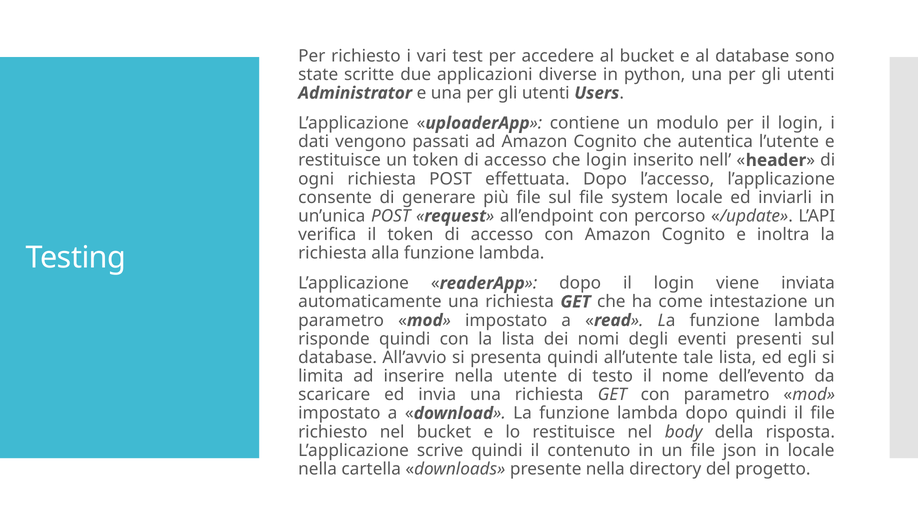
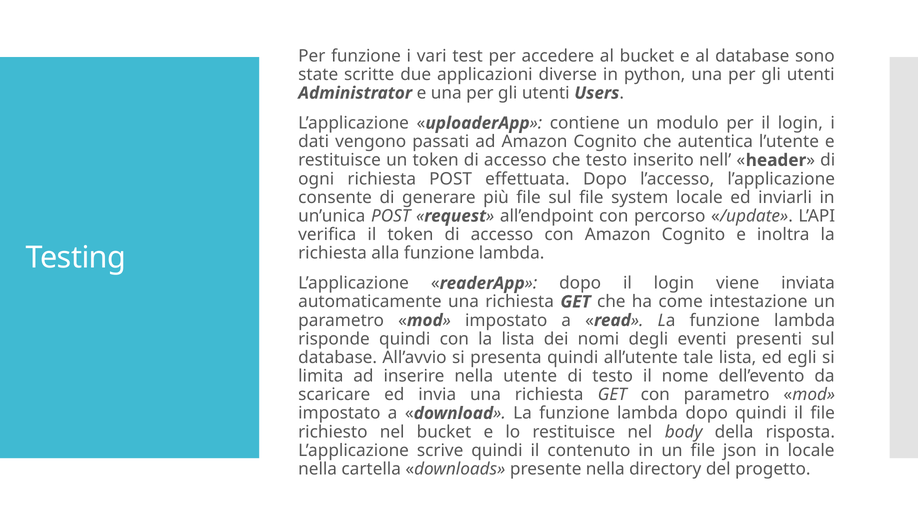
Per richiesto: richiesto -> funzione
che login: login -> testo
